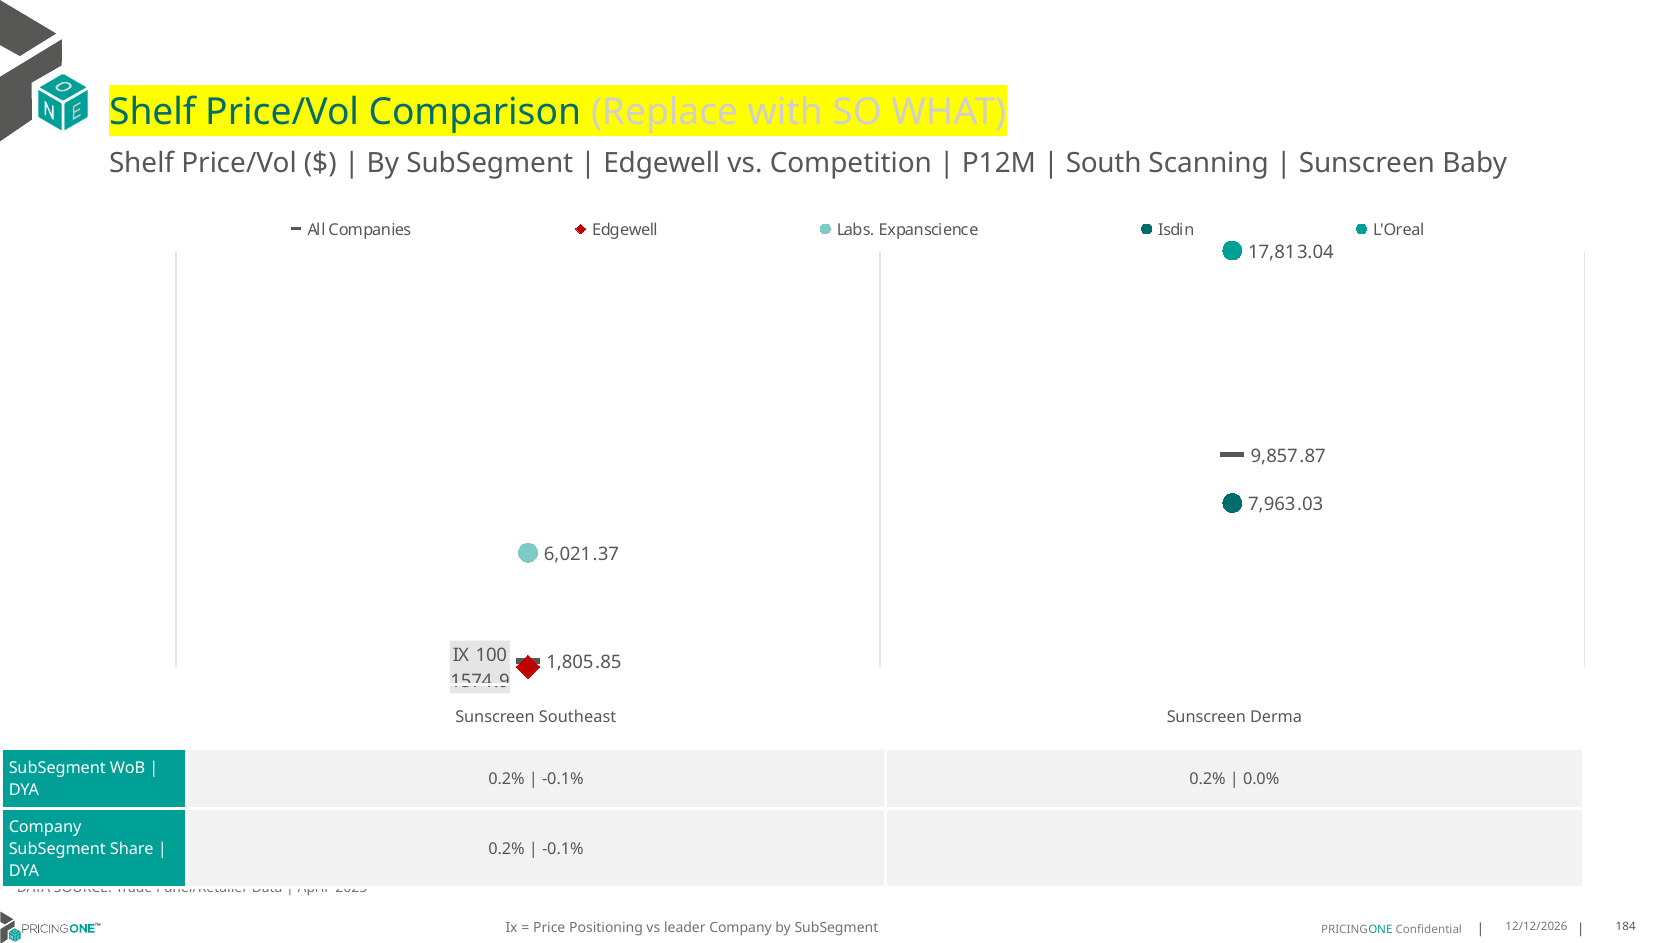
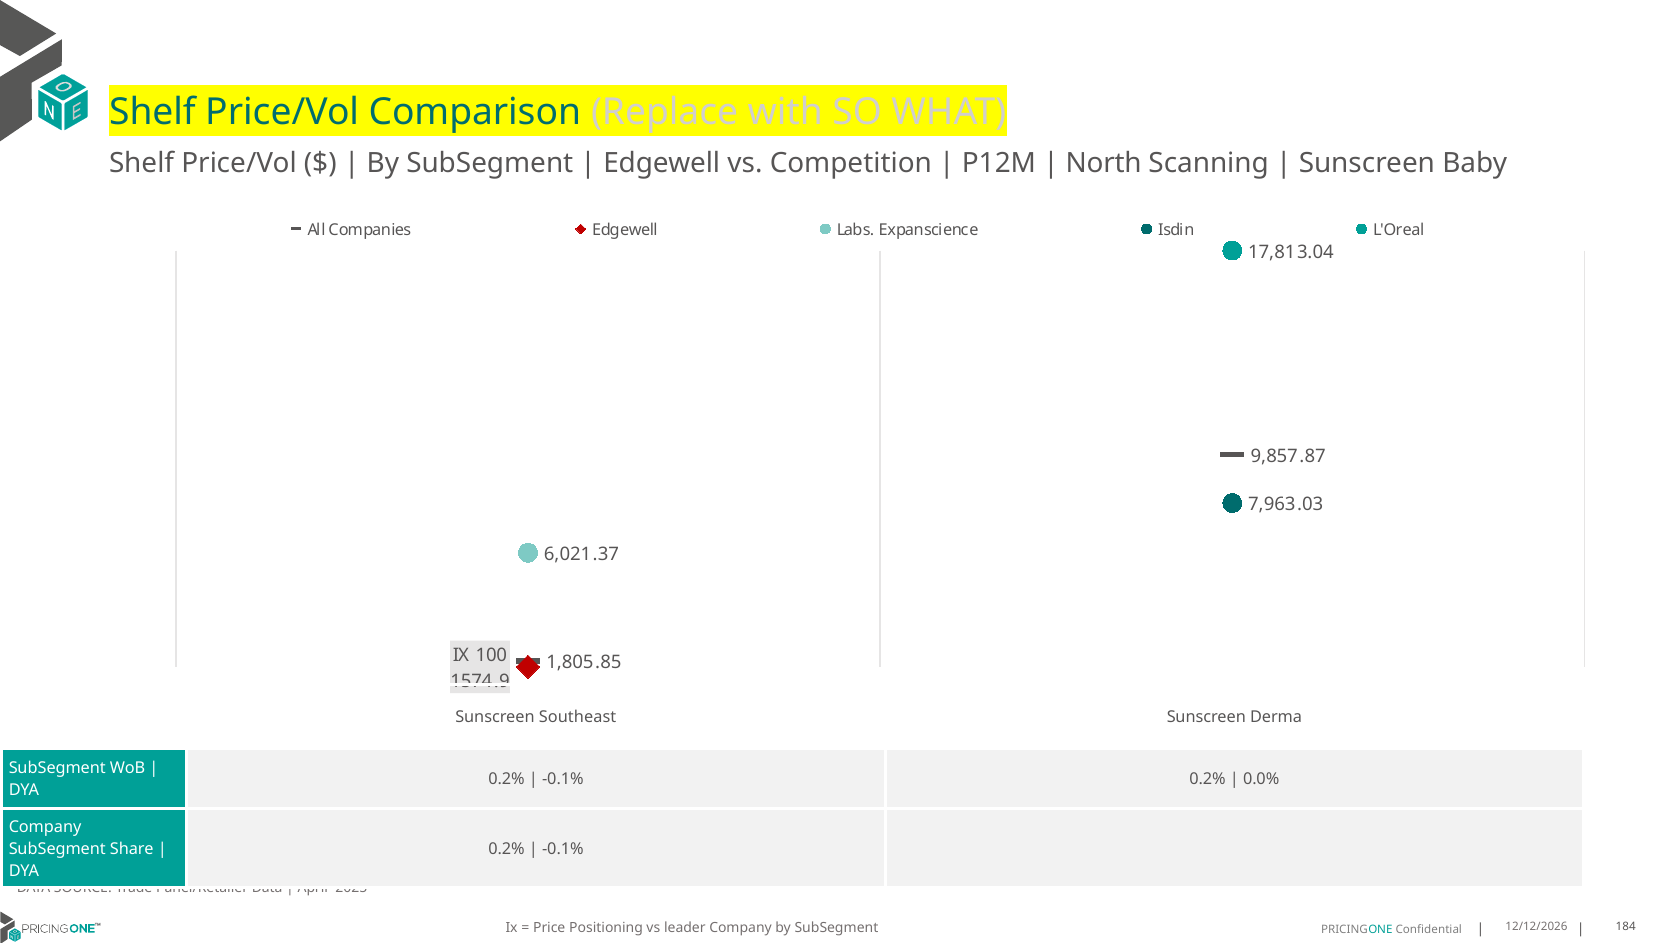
South: South -> North
